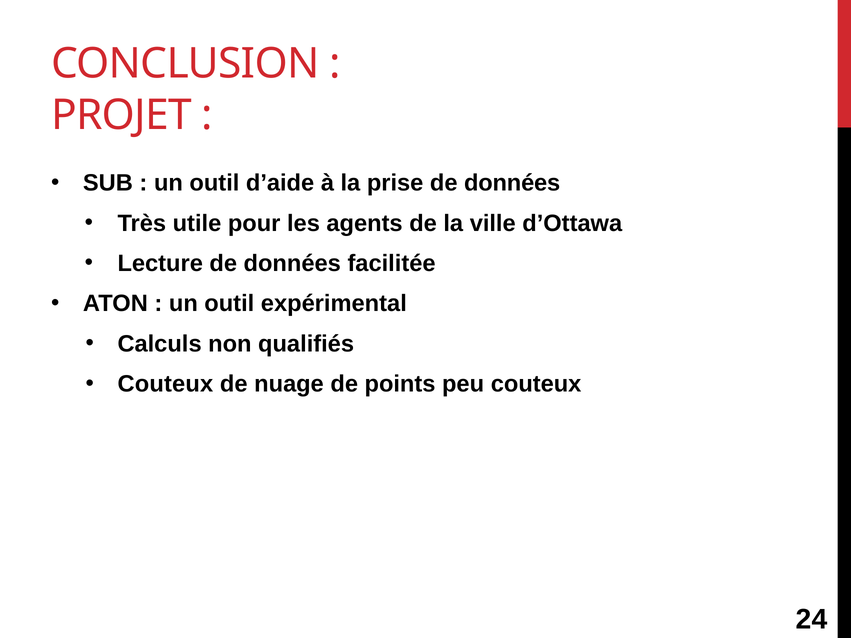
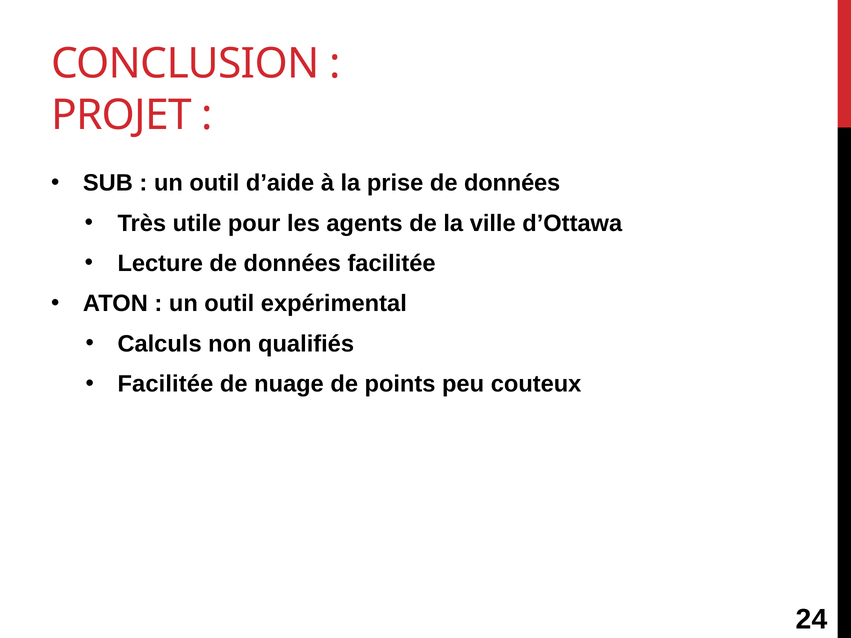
Couteux at (165, 384): Couteux -> Facilitée
